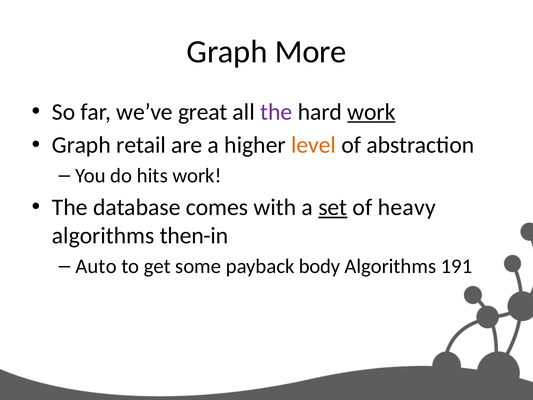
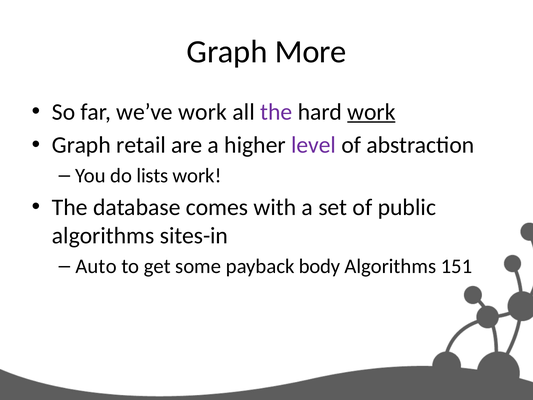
we’ve great: great -> work
level colour: orange -> purple
hits: hits -> lists
set underline: present -> none
heavy: heavy -> public
then-in: then-in -> sites-in
191: 191 -> 151
